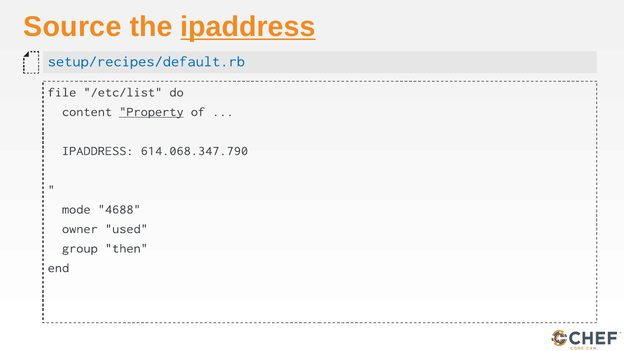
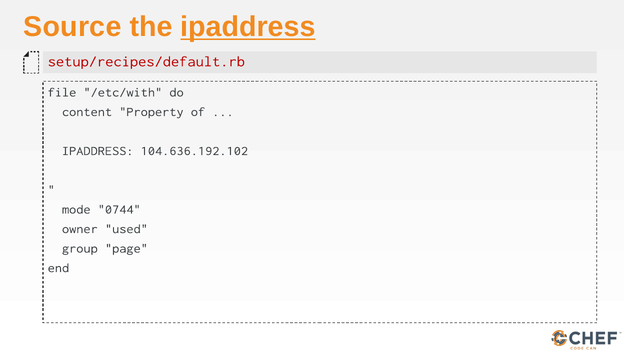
setup/recipes/default.rb colour: blue -> red
/etc/list: /etc/list -> /etc/with
Property underline: present -> none
614.068.347.790: 614.068.347.790 -> 104.636.192.102
4688: 4688 -> 0744
then: then -> page
